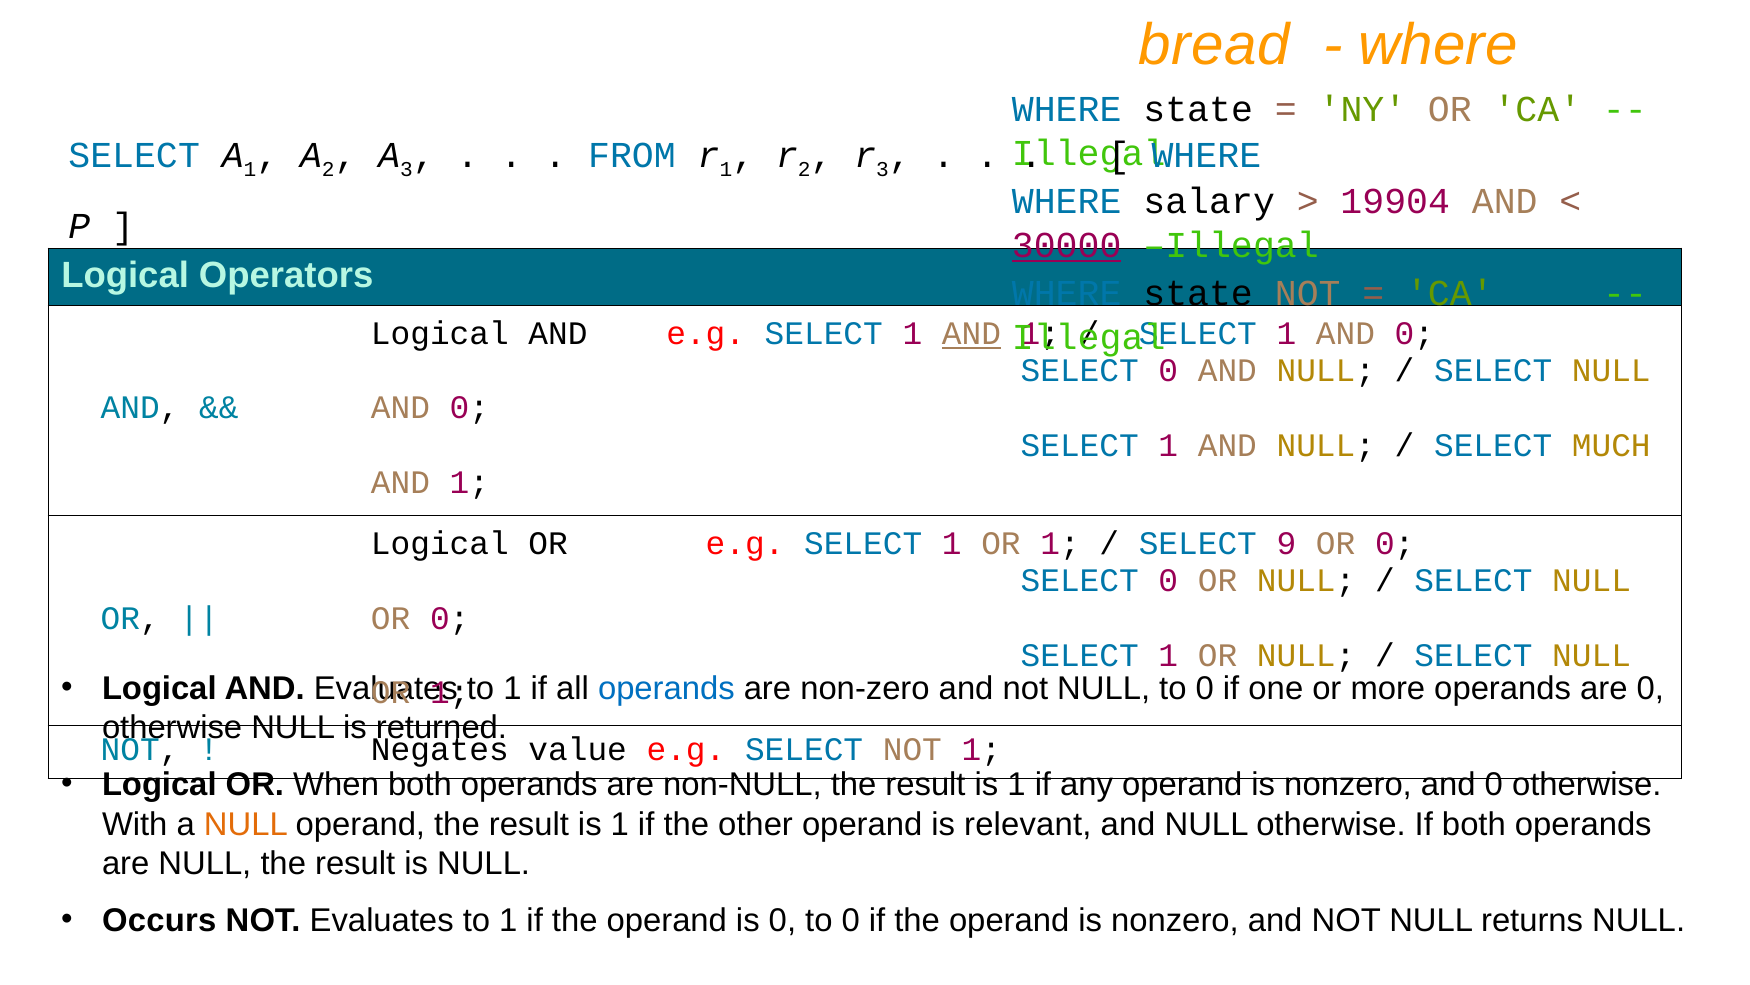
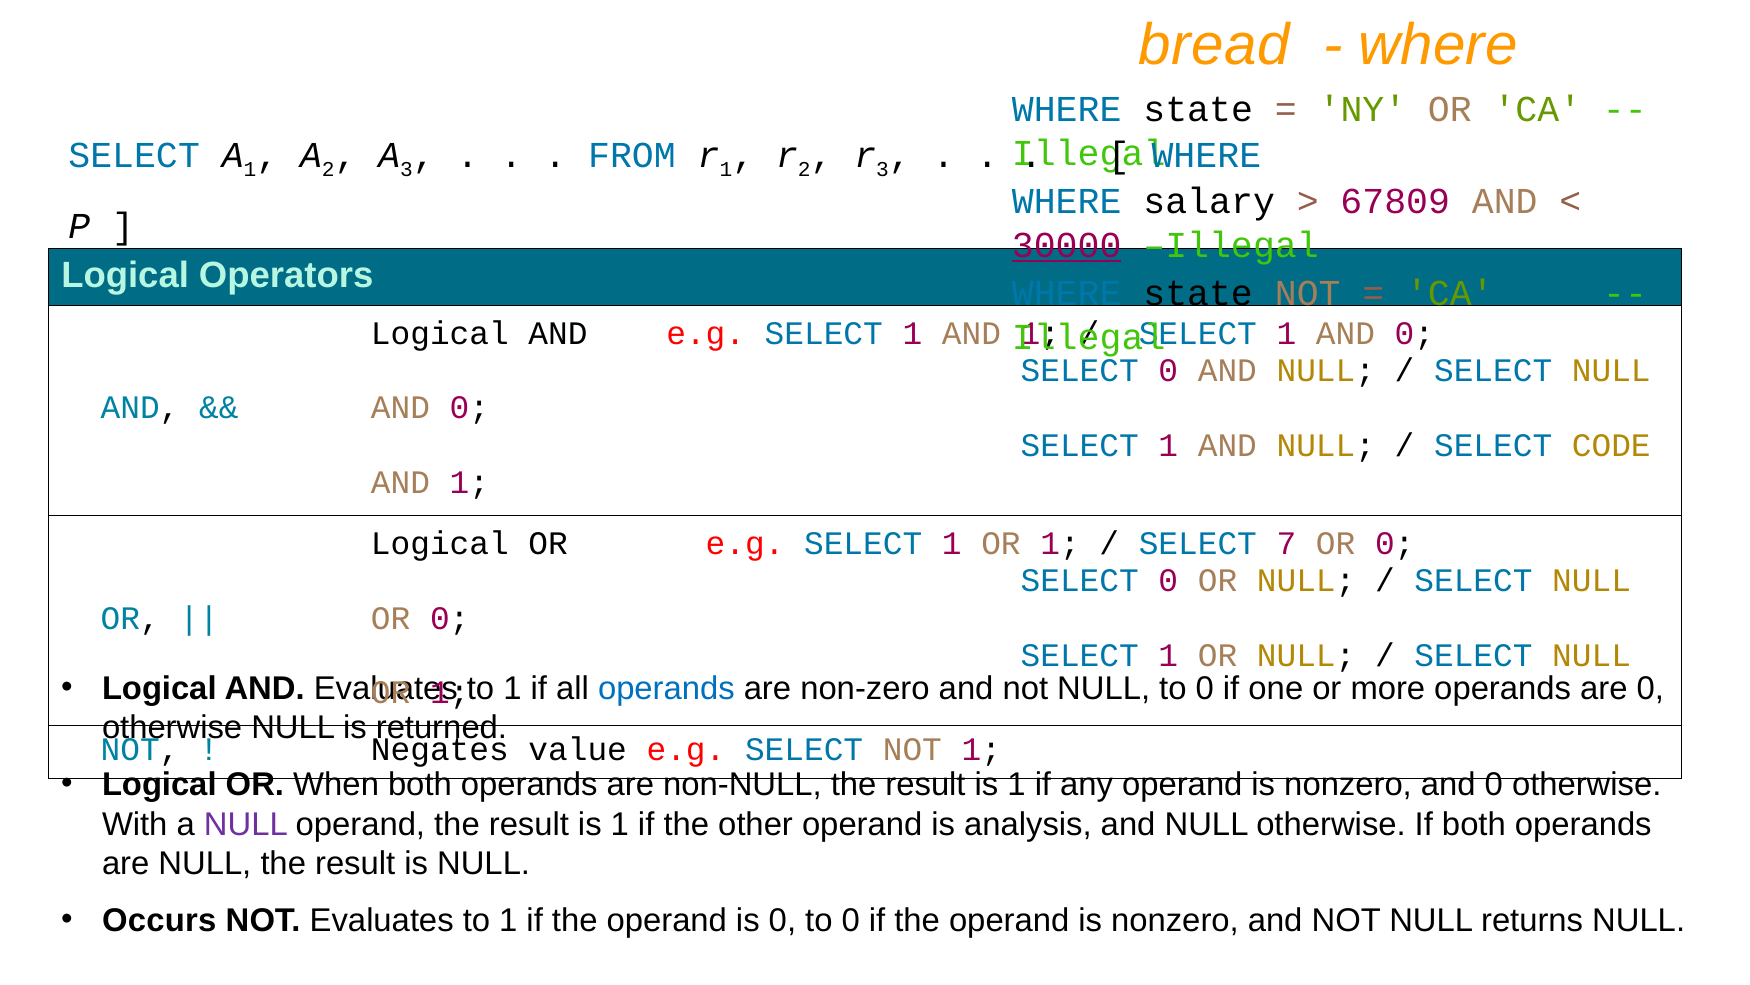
19904: 19904 -> 67809
AND at (971, 333) underline: present -> none
MUCH: MUCH -> CODE
9: 9 -> 7
NULL at (246, 824) colour: orange -> purple
relevant: relevant -> analysis
